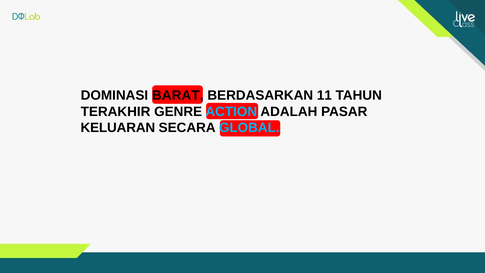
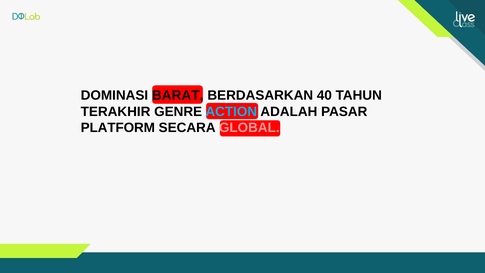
11: 11 -> 40
KELUARAN: KELUARAN -> PLATFORM
GLOBAL colour: light blue -> pink
